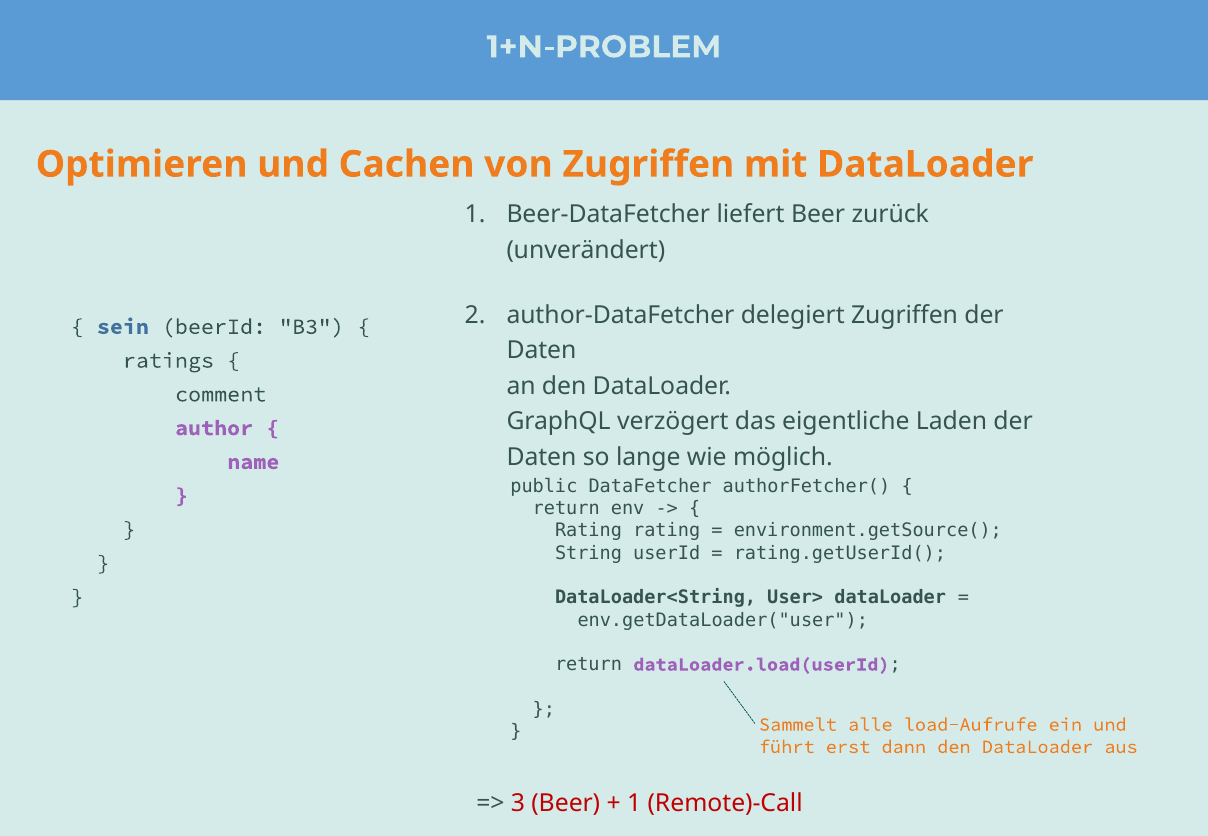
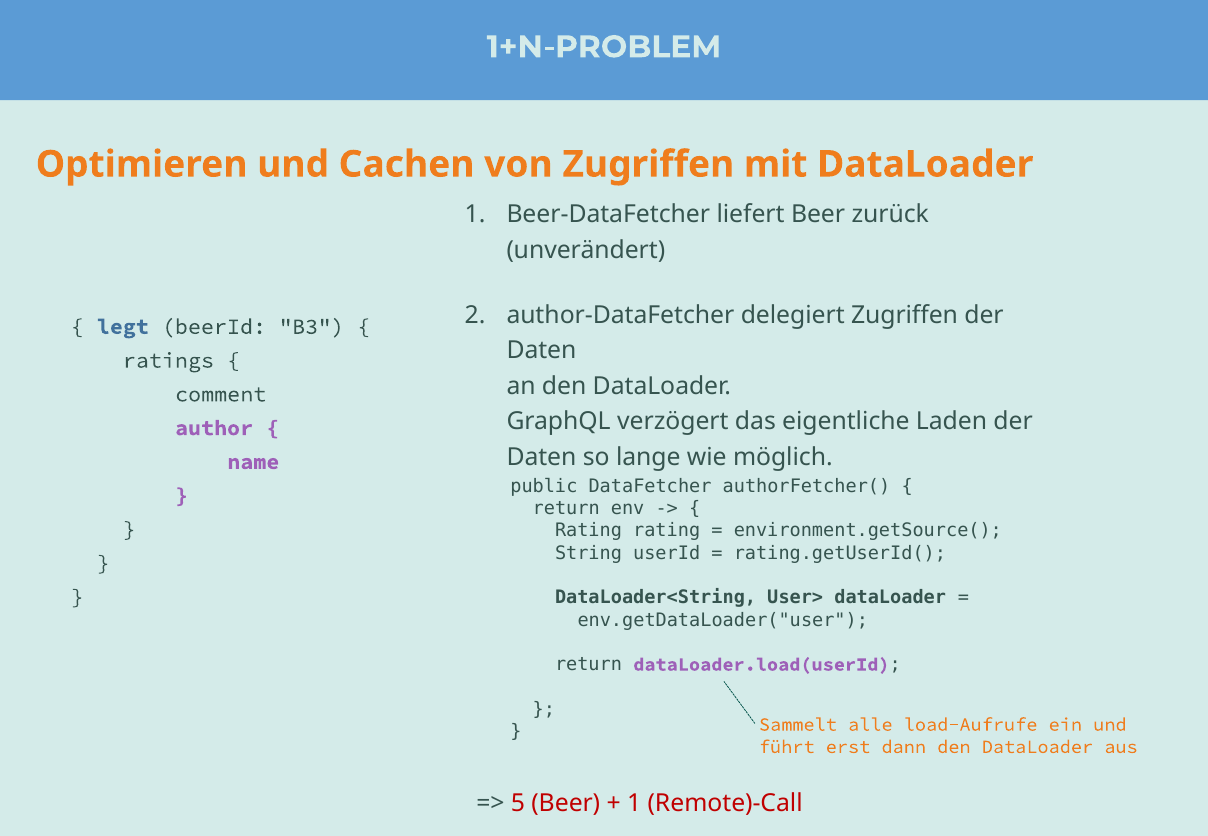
sein: sein -> legt
3: 3 -> 5
